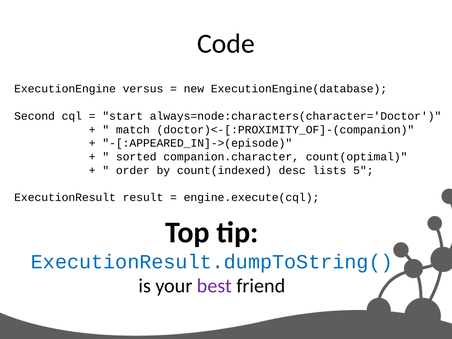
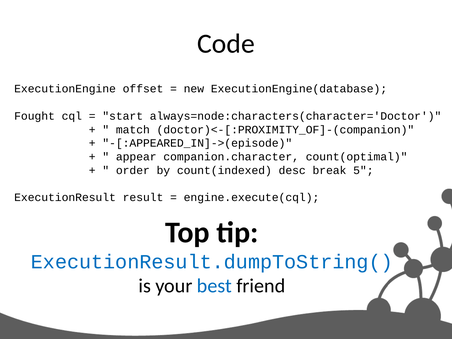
versus: versus -> offset
Second: Second -> Fought
sorted: sorted -> appear
lists: lists -> break
best colour: purple -> blue
